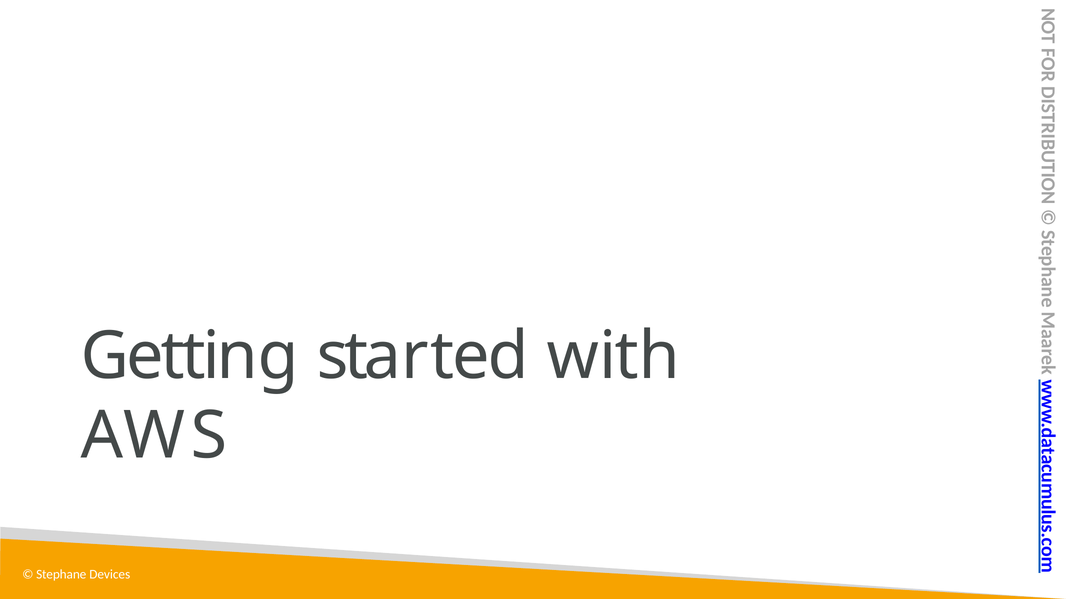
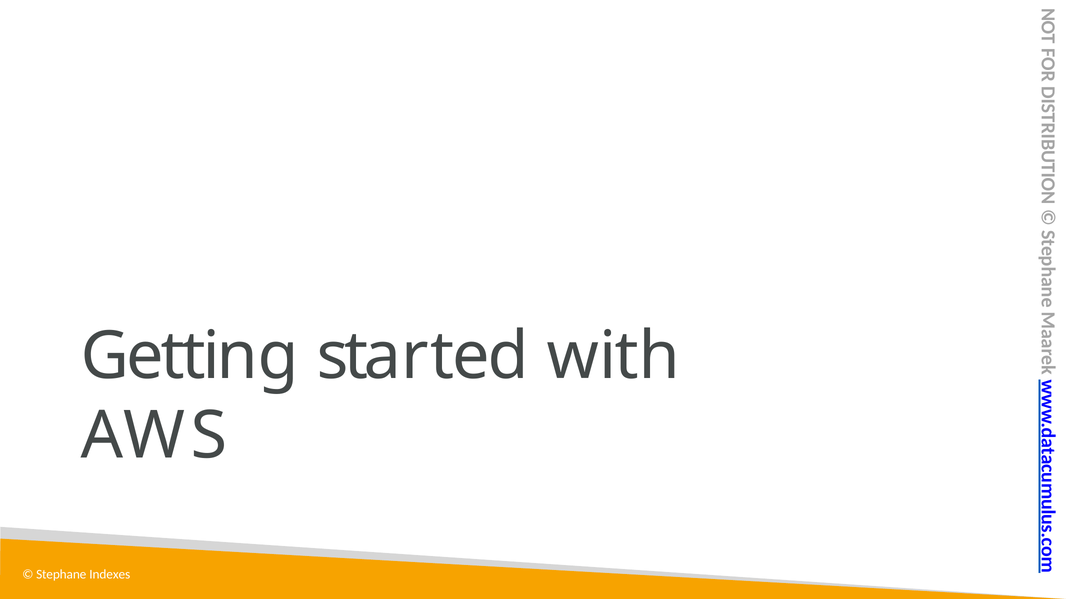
Devices: Devices -> Indexes
